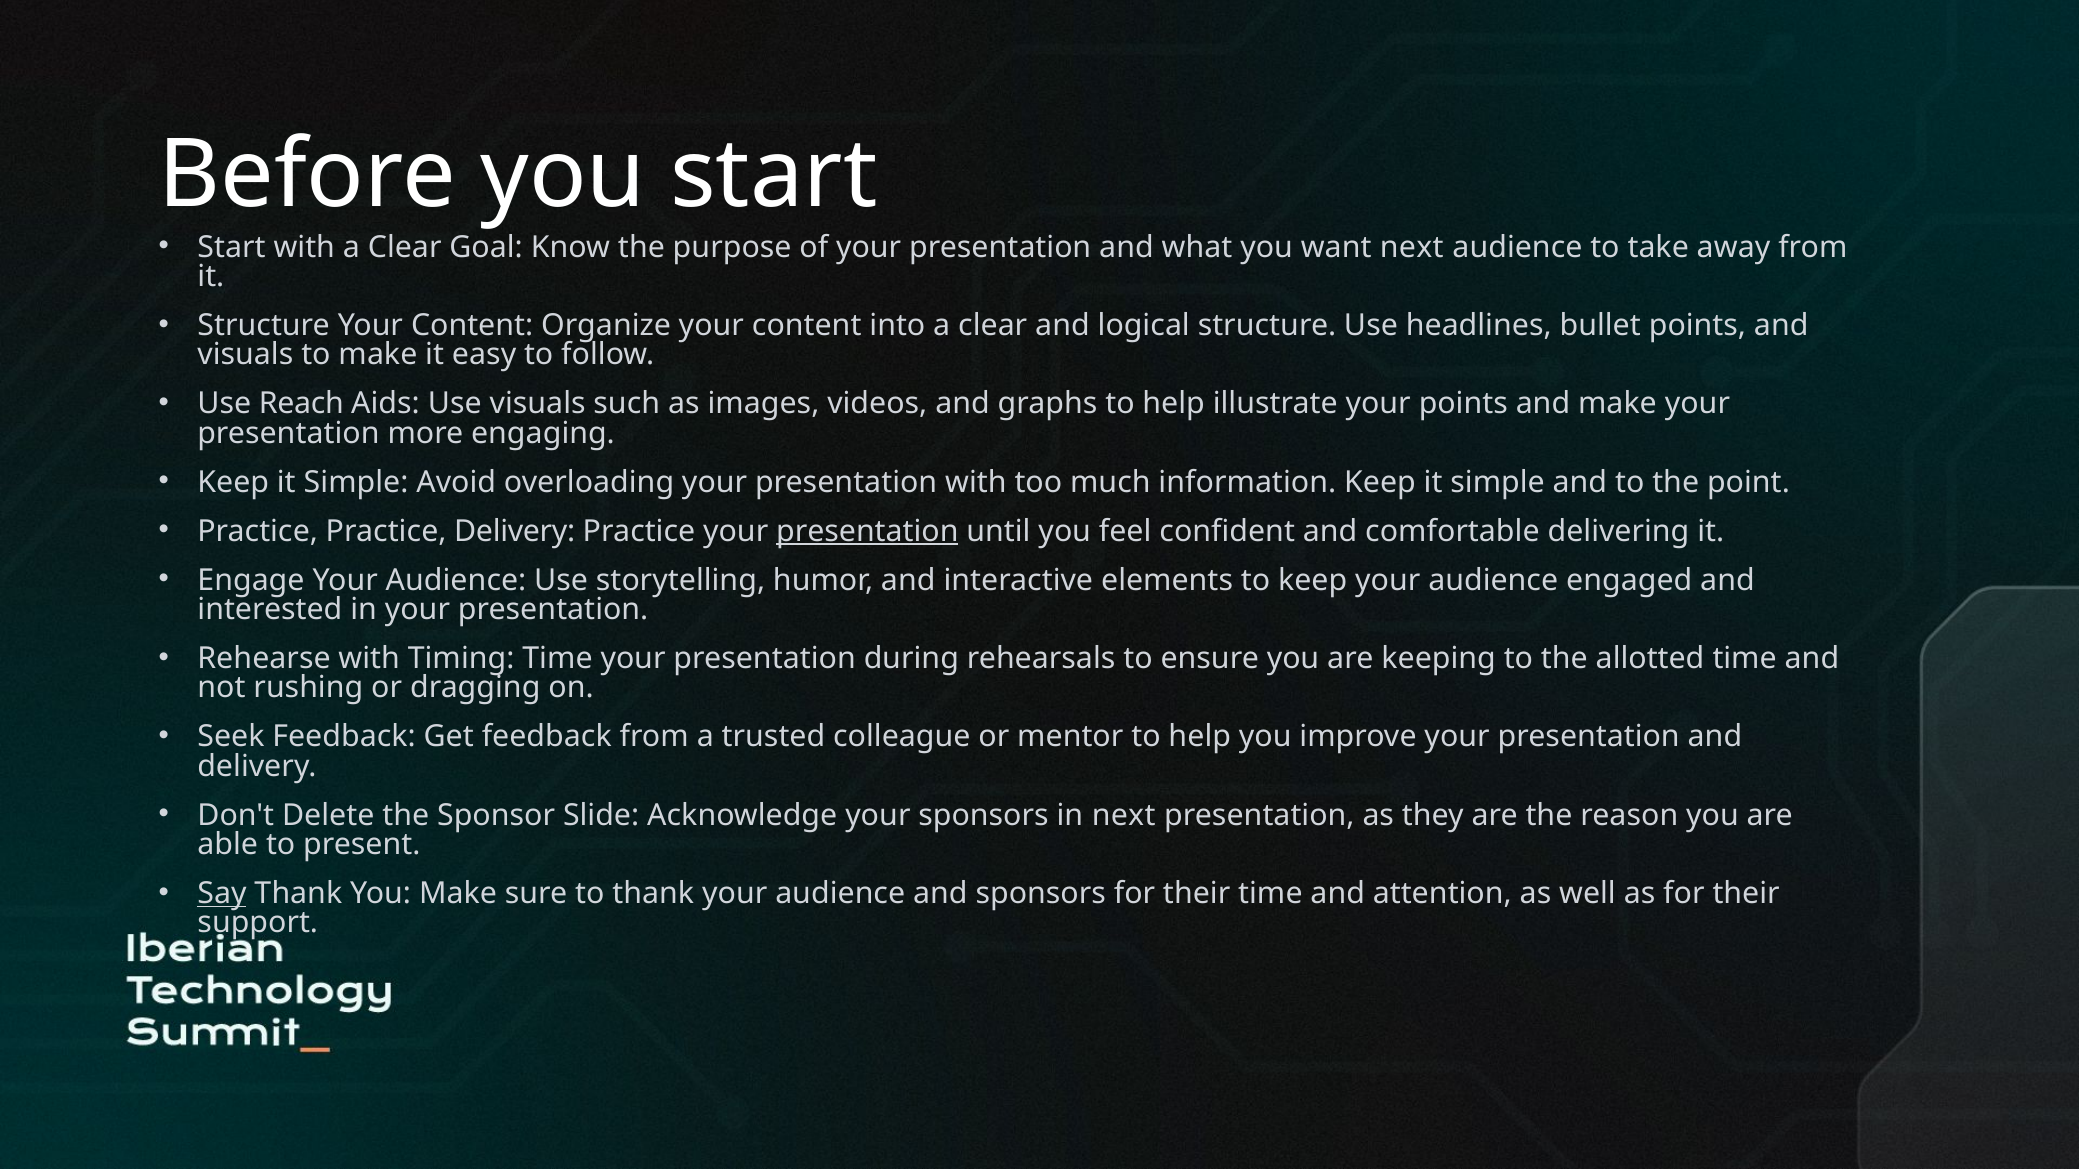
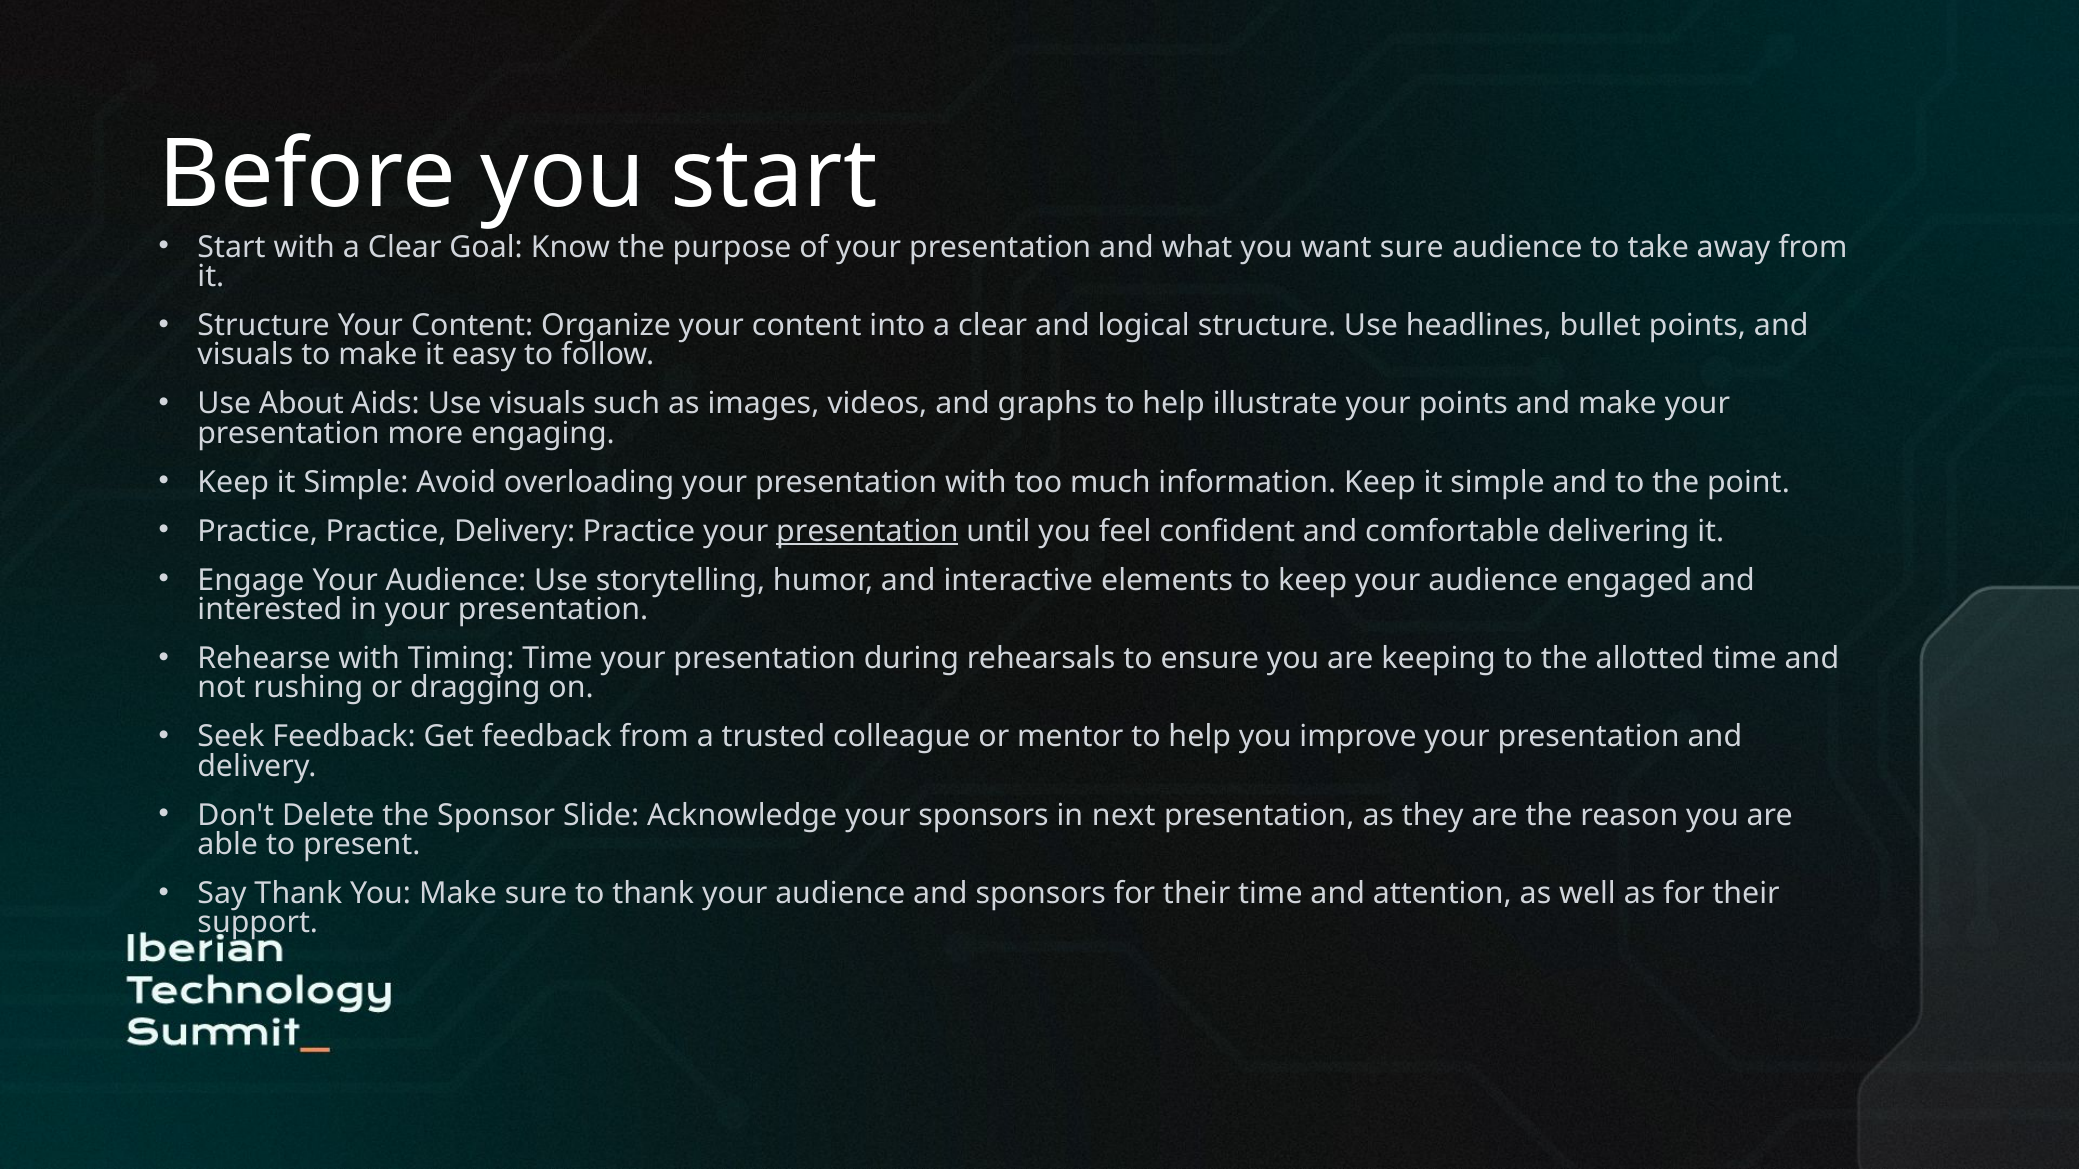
want next: next -> sure
Reach: Reach -> About
Say underline: present -> none
